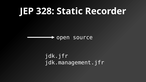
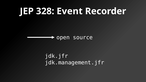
Static: Static -> Event
